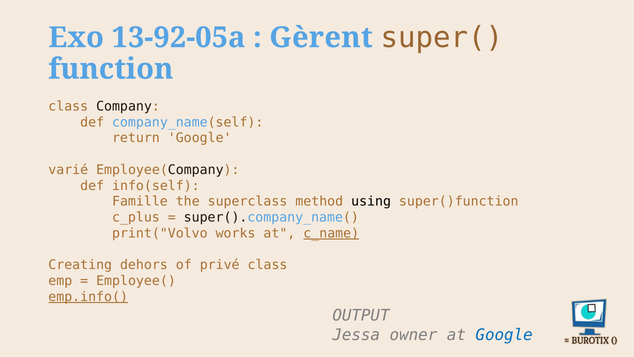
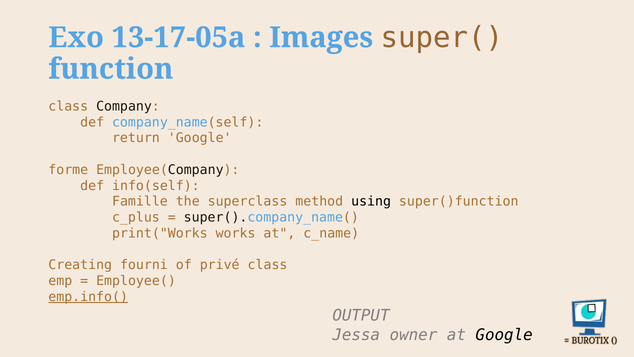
13-92-05a: 13-92-05a -> 13-17-05a
Gèrent: Gèrent -> Images
varié: varié -> forme
print("Volvo: print("Volvo -> print("Works
c_name underline: present -> none
dehors: dehors -> fourni
Google at (504, 334) colour: blue -> black
